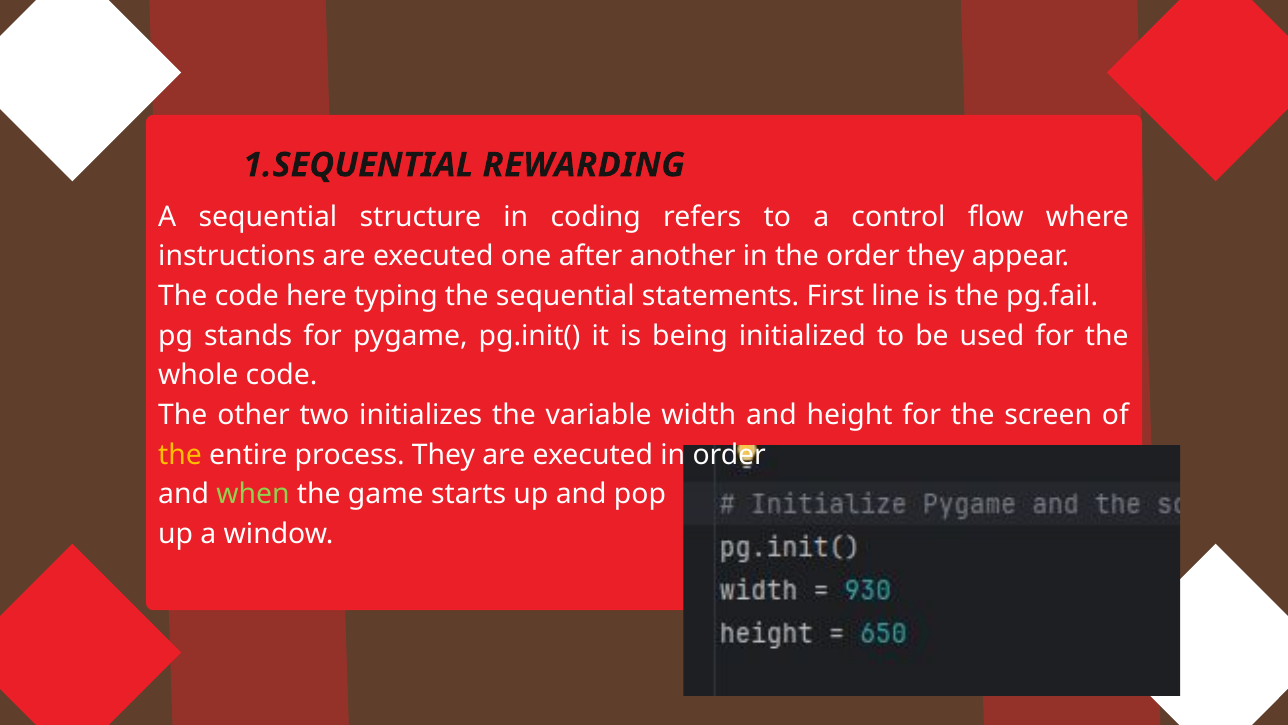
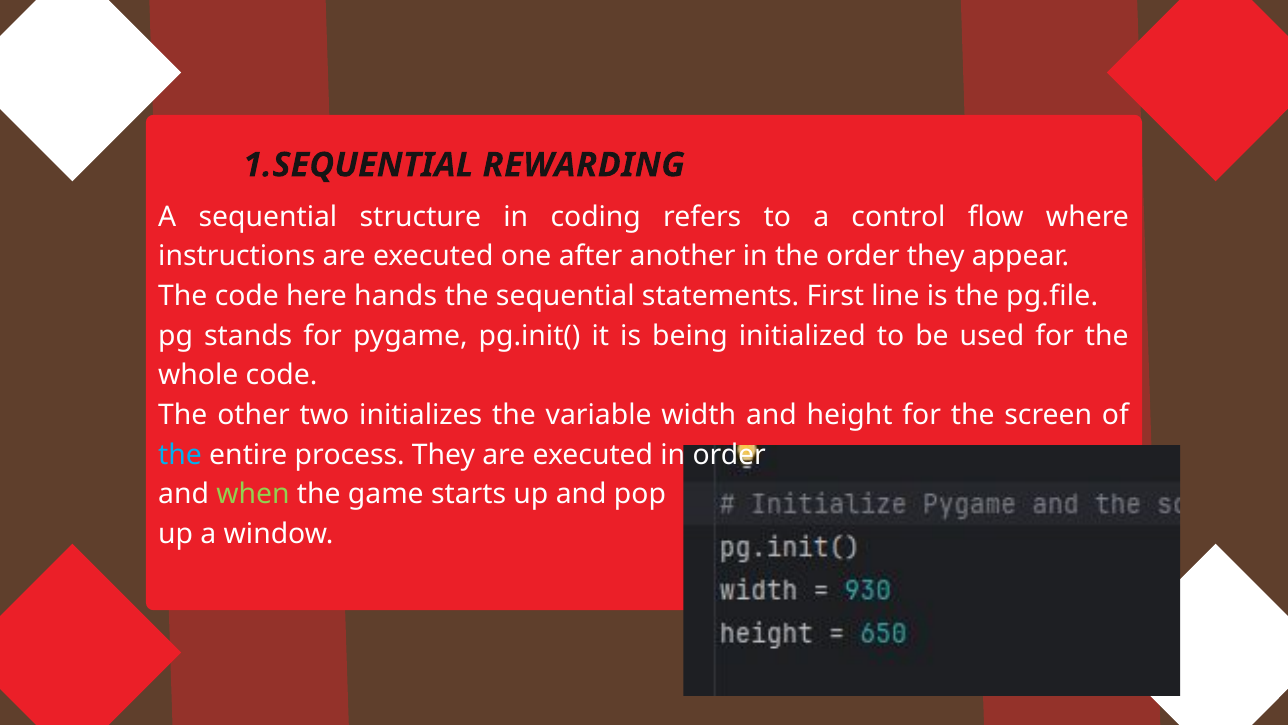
typing: typing -> hands
pg.fail: pg.fail -> pg.file
the at (180, 454) colour: yellow -> light blue
